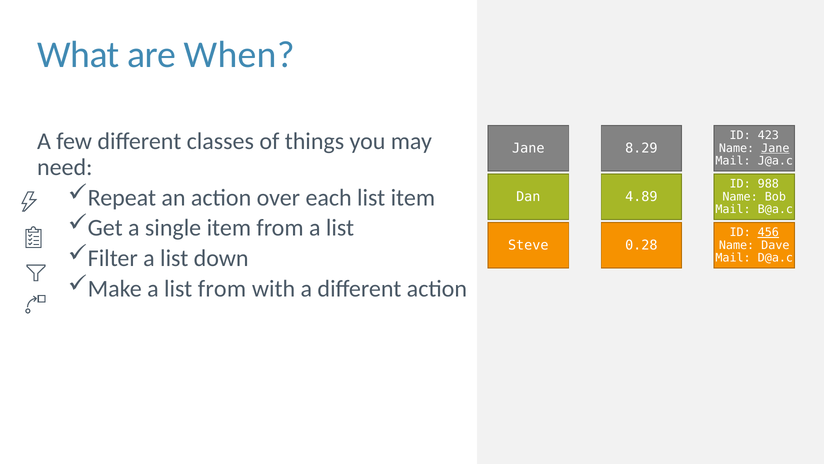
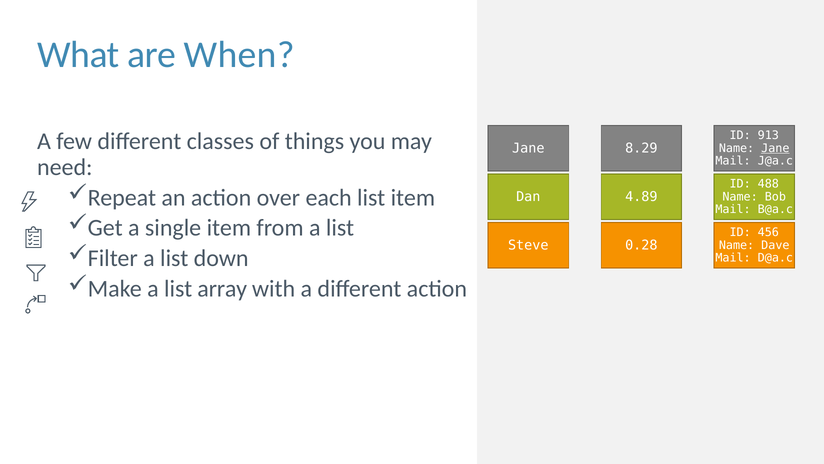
423: 423 -> 913
988: 988 -> 488
456 underline: present -> none
list from: from -> array
